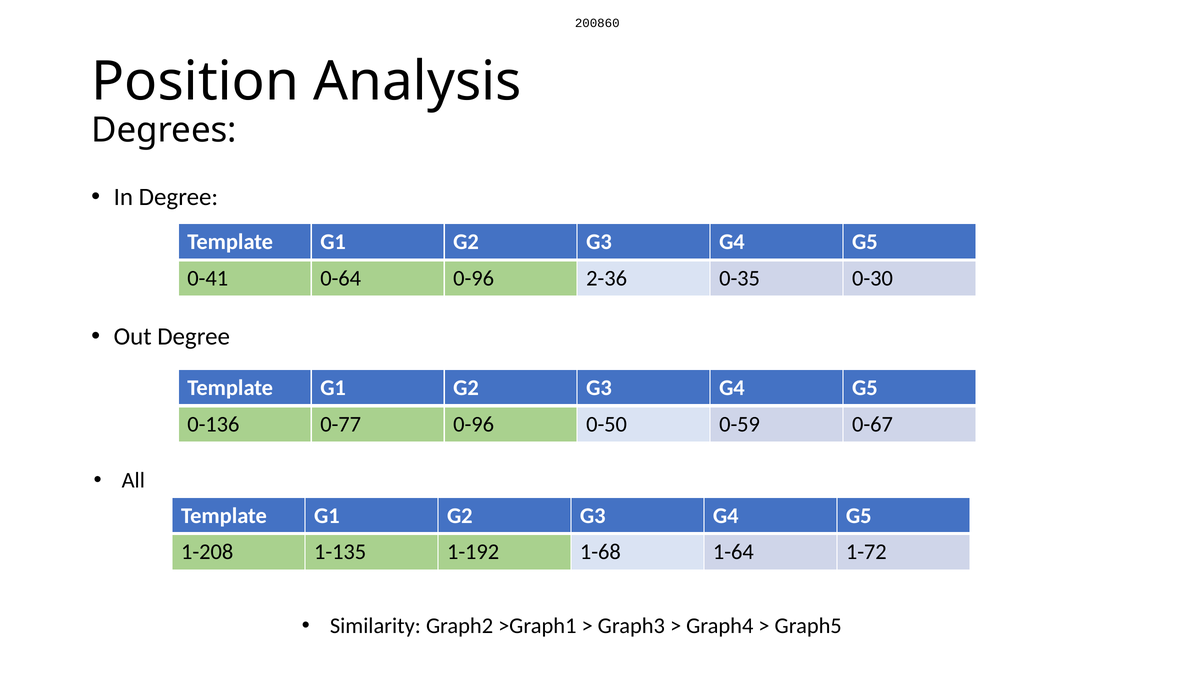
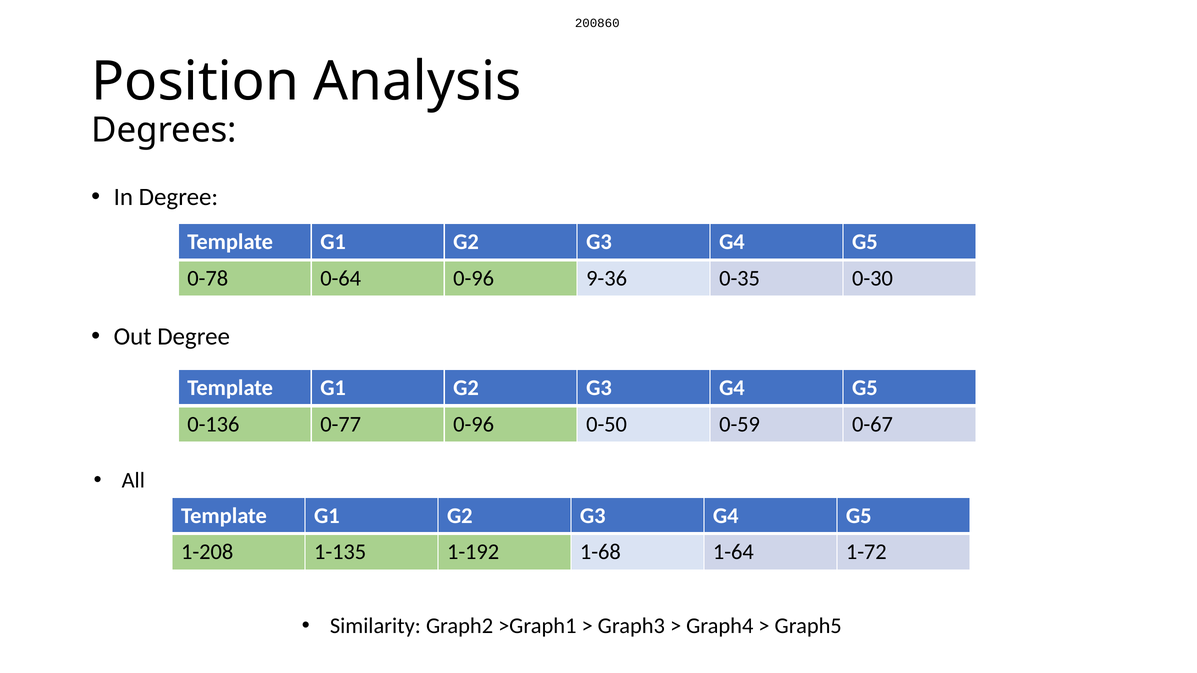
0-41: 0-41 -> 0-78
2-36: 2-36 -> 9-36
